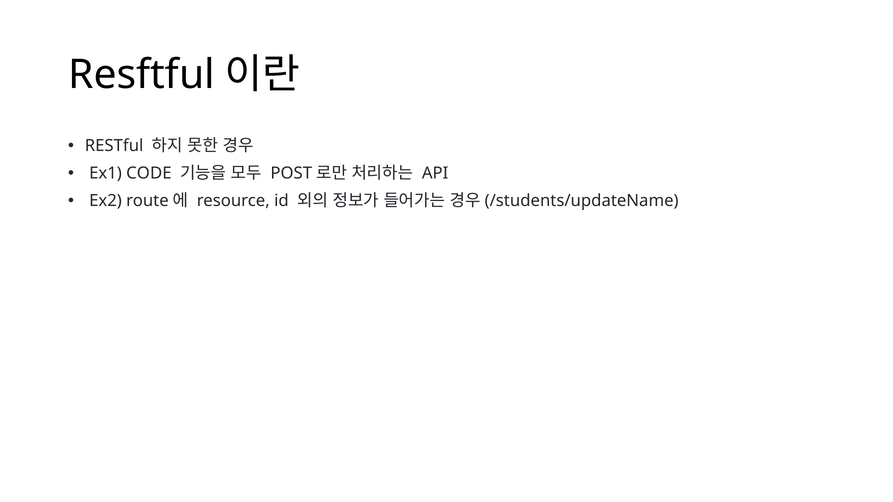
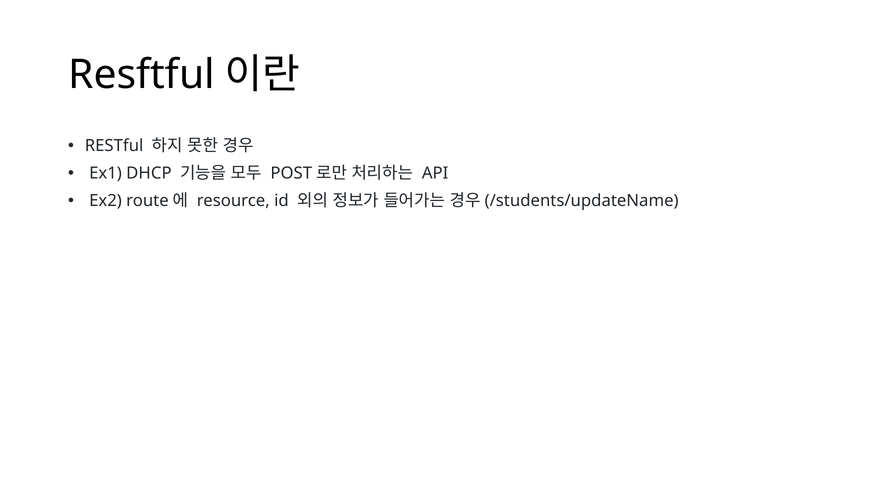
CODE: CODE -> DHCP
